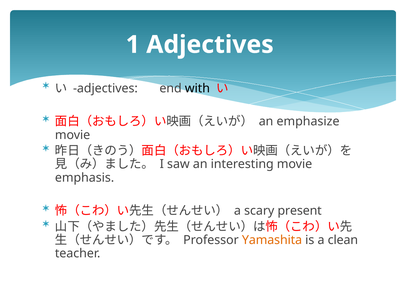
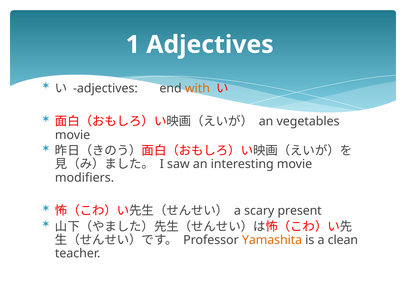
with colour: black -> orange
emphasize: emphasize -> vegetables
emphasis: emphasis -> modifiers
